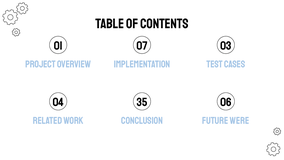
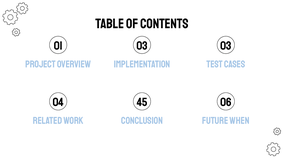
01 07: 07 -> 03
35: 35 -> 45
were: were -> when
